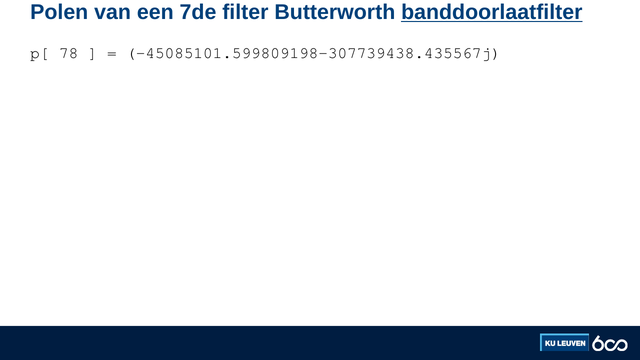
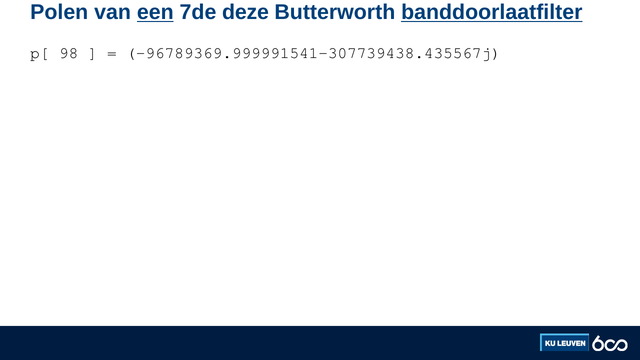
een underline: none -> present
filter: filter -> deze
78: 78 -> 98
-45085101.599809198-307739438.435567j: -45085101.599809198-307739438.435567j -> -96789369.999991541-307739438.435567j
